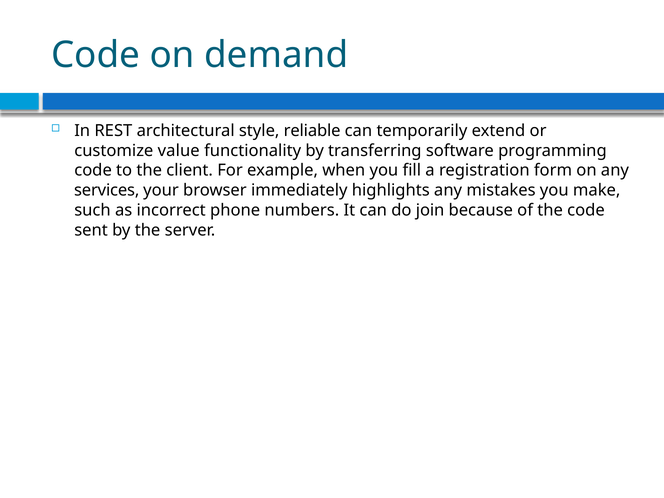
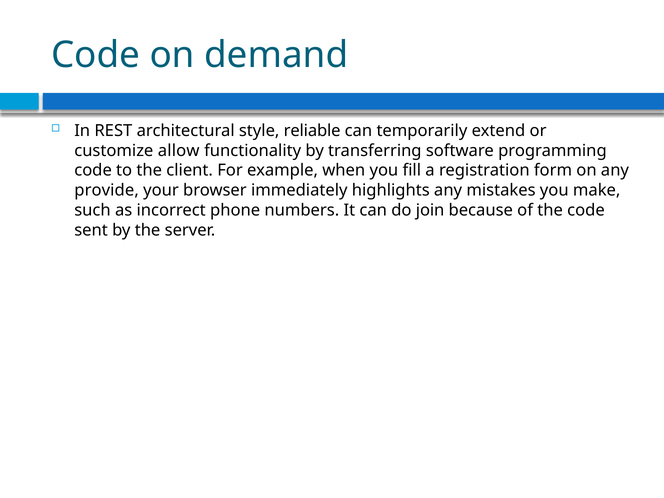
value: value -> allow
services: services -> provide
